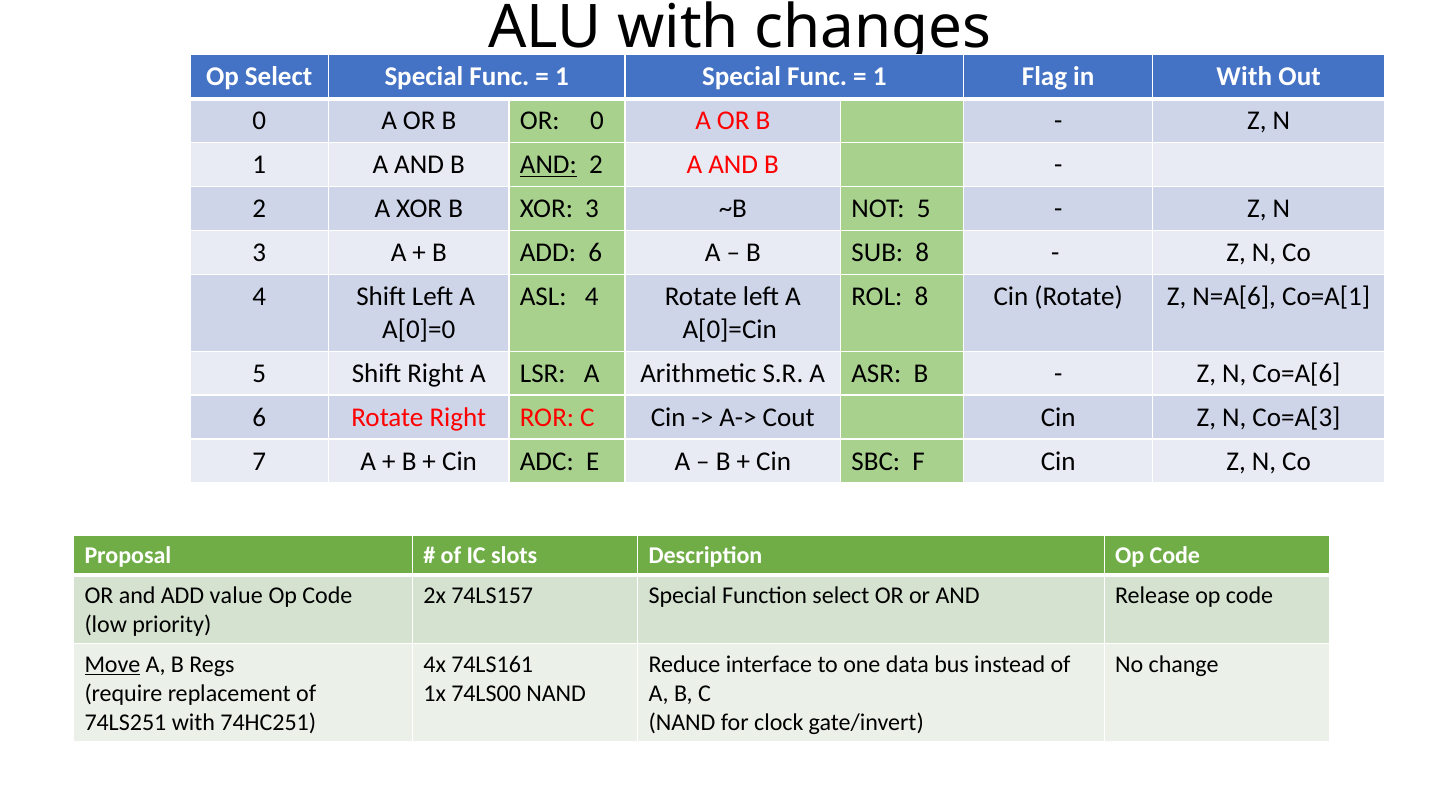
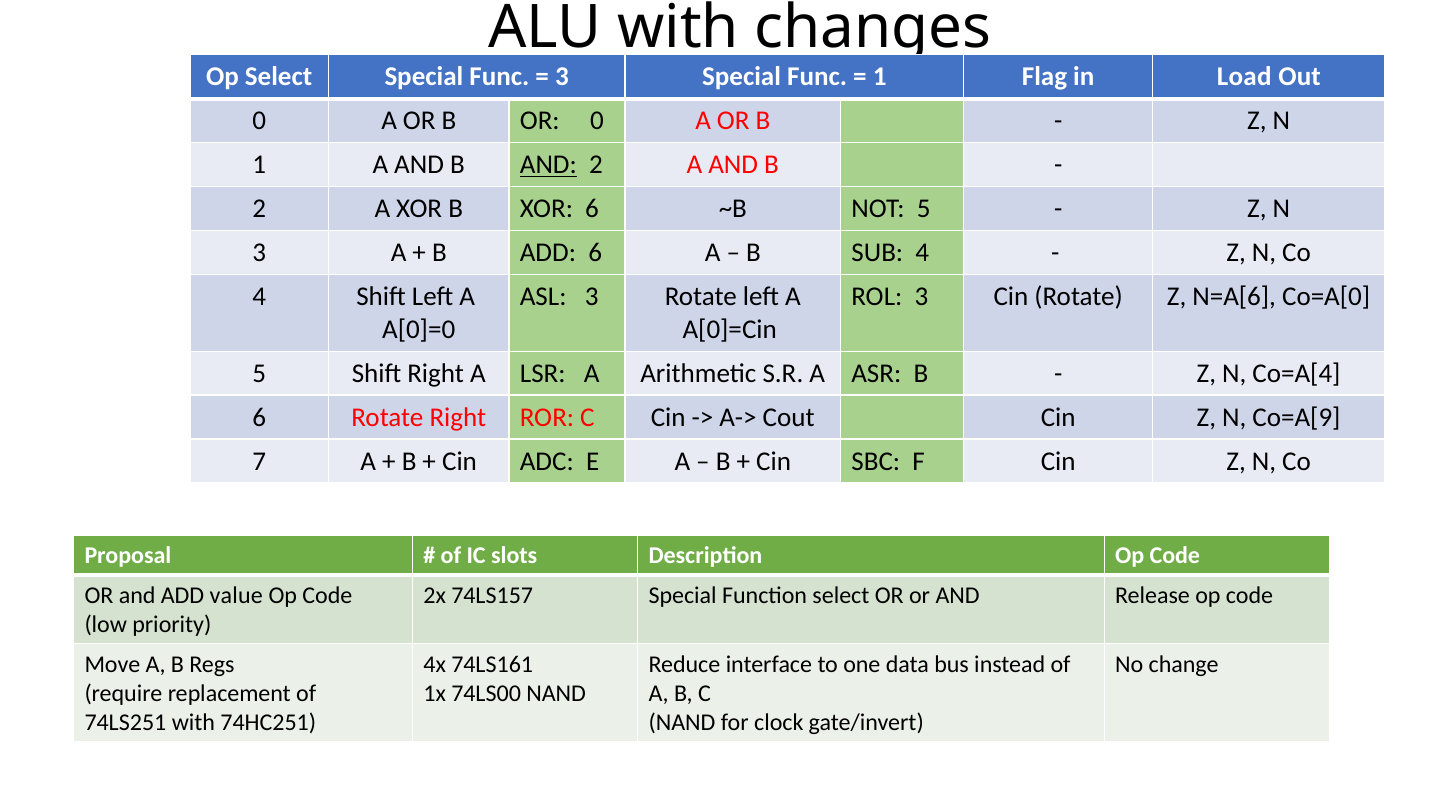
1 at (562, 77): 1 -> 3
in With: With -> Load
XOR 3: 3 -> 6
SUB 8: 8 -> 4
ASL 4: 4 -> 3
ROL 8: 8 -> 3
Co=A[1: Co=A[1 -> Co=A[0
Co=A[6: Co=A[6 -> Co=A[4
Co=A[3: Co=A[3 -> Co=A[9
Move underline: present -> none
